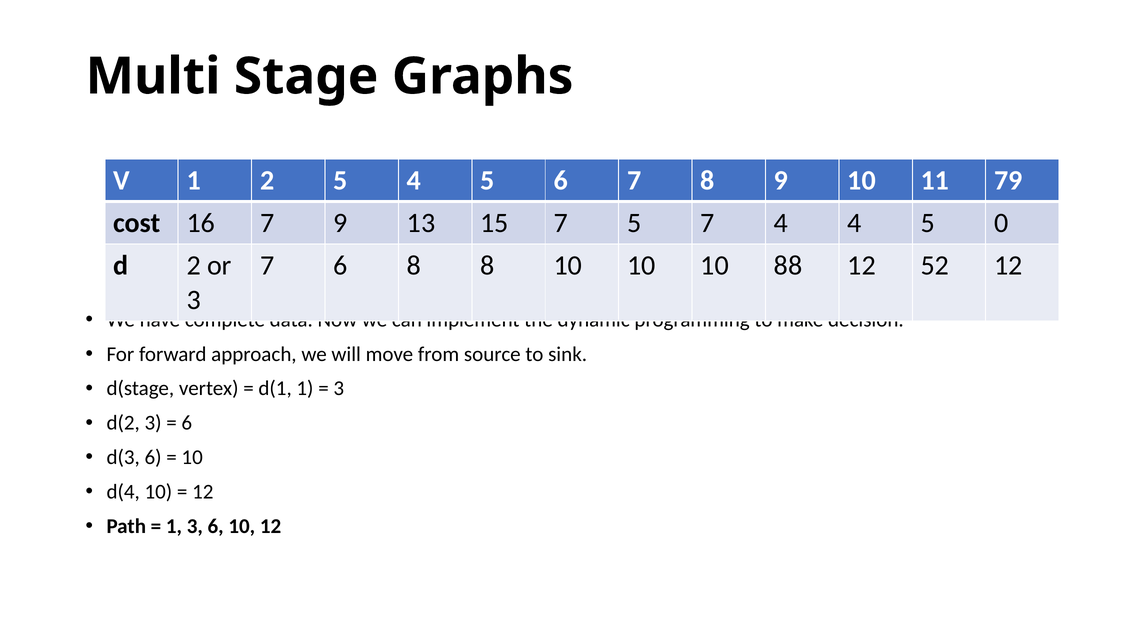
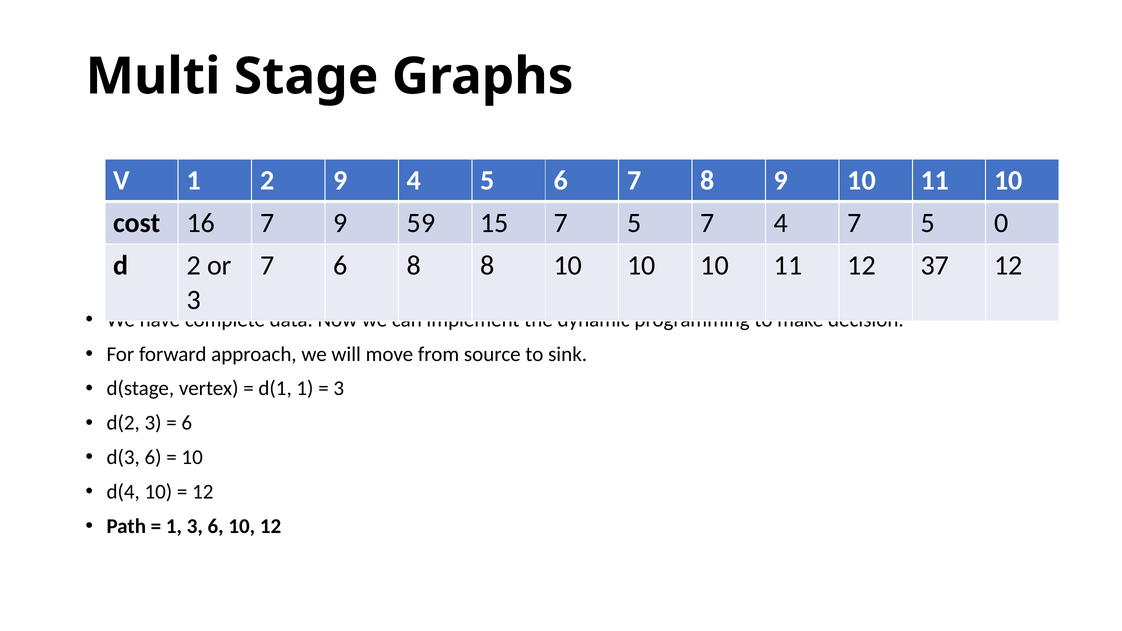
2 5: 5 -> 9
11 79: 79 -> 10
13: 13 -> 59
4 4: 4 -> 7
10 10 88: 88 -> 11
52: 52 -> 37
